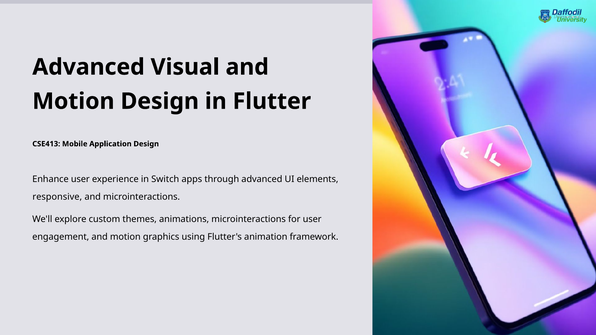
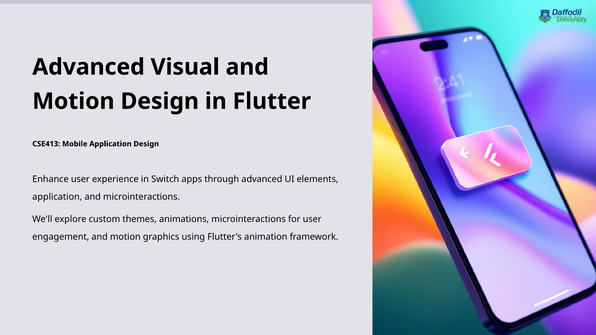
responsive at (57, 197): responsive -> application
